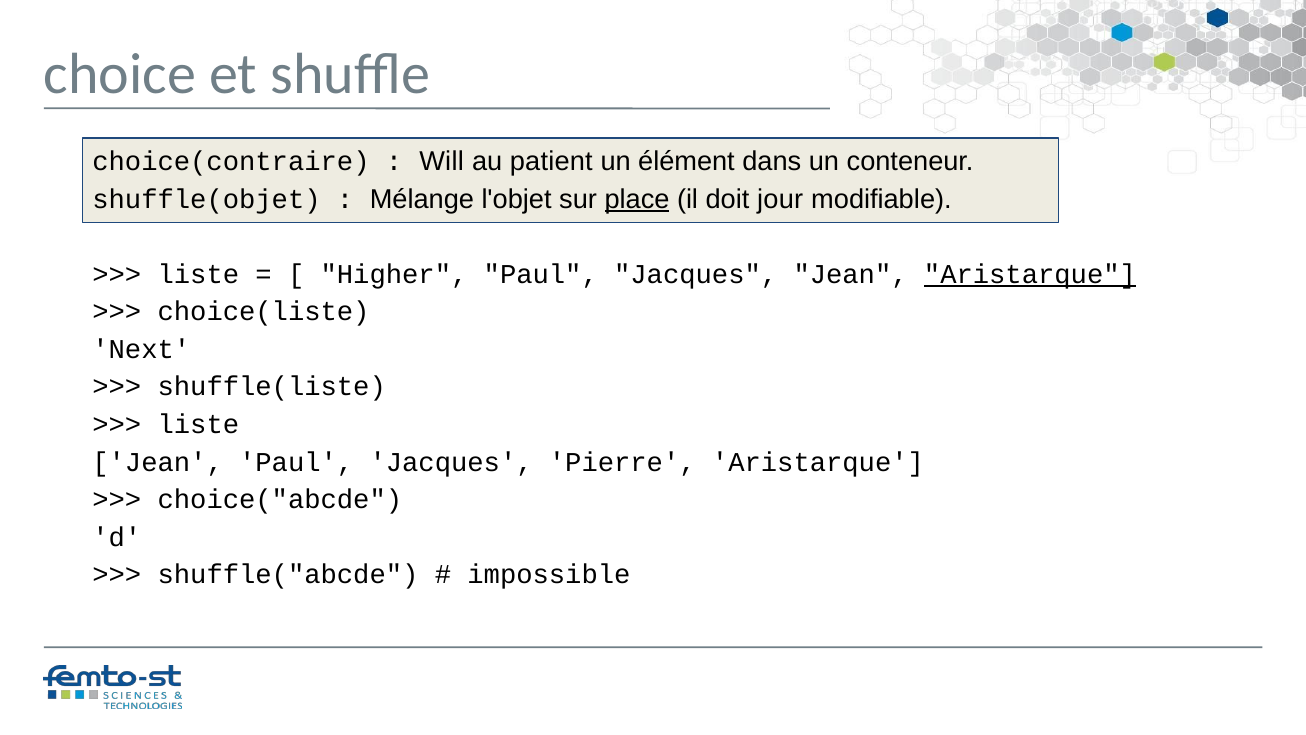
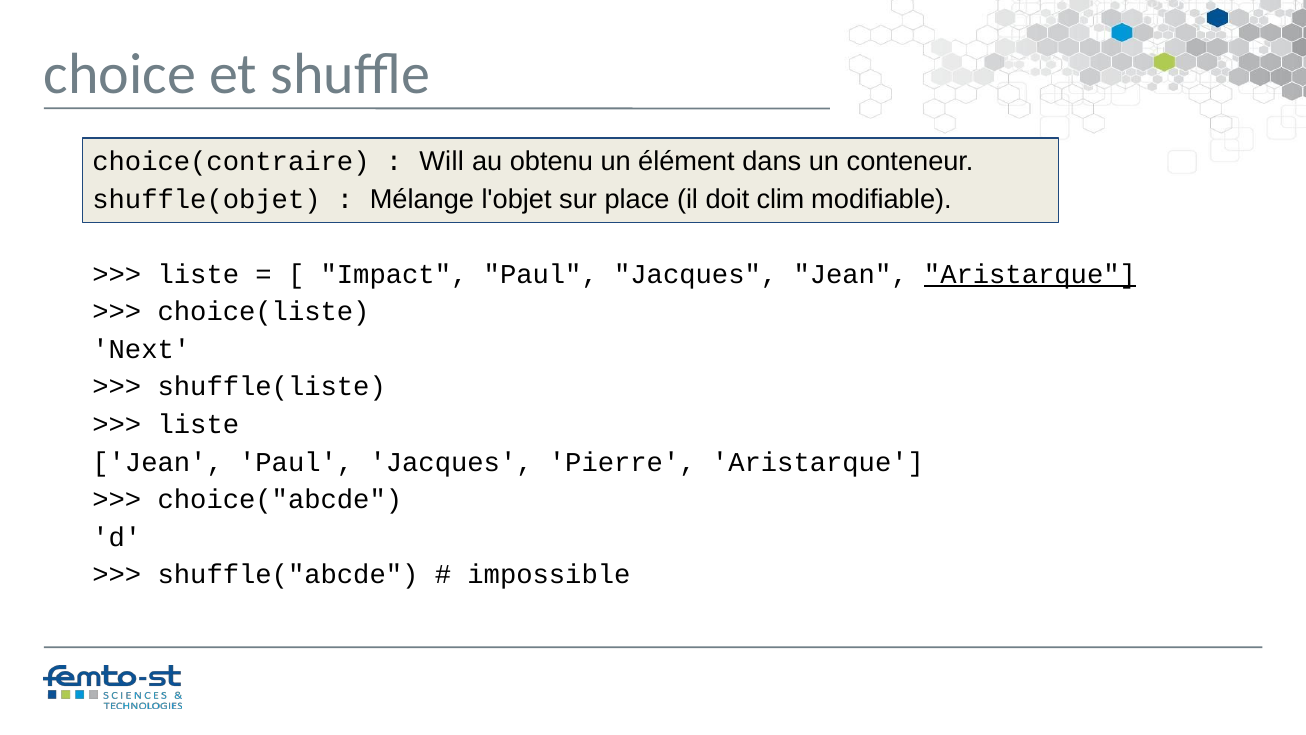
patient: patient -> obtenu
place underline: present -> none
jour: jour -> clim
Higher: Higher -> Impact
